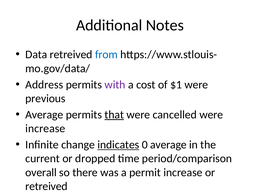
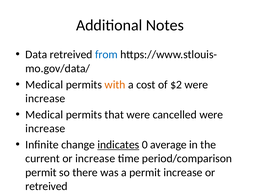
Address at (44, 85): Address -> Medical
with colour: purple -> orange
$1: $1 -> $2
previous at (45, 98): previous -> increase
Average at (44, 115): Average -> Medical
that underline: present -> none
or dropped: dropped -> increase
overall at (41, 172): overall -> permit
